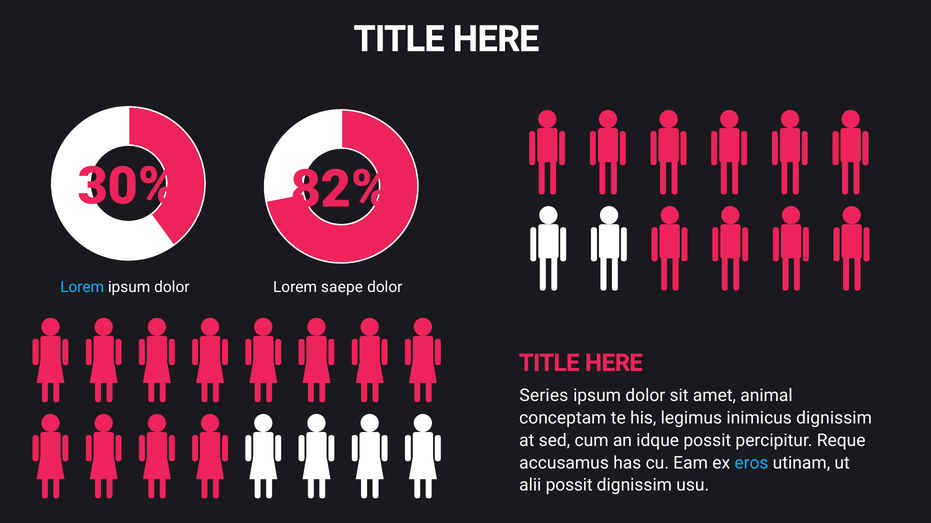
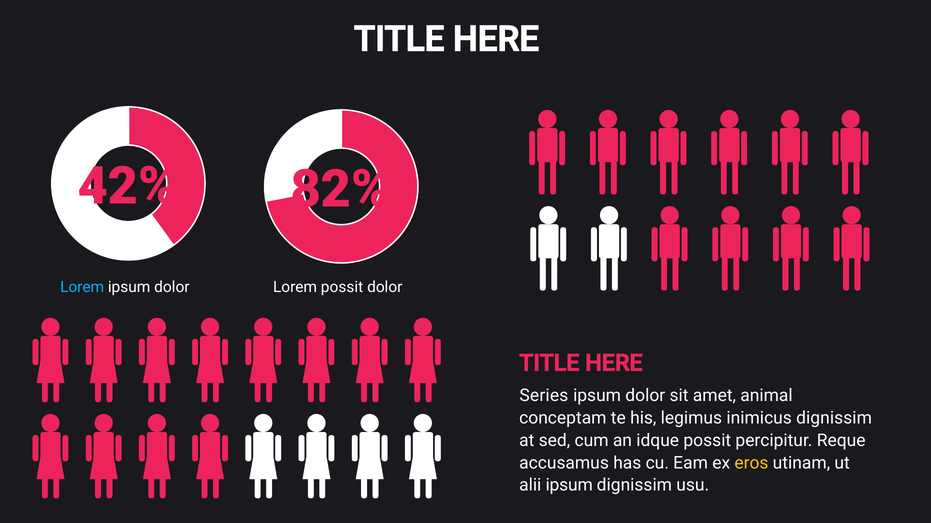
30%: 30% -> 42%
Lorem saepe: saepe -> possit
eros colour: light blue -> yellow
alii possit: possit -> ipsum
